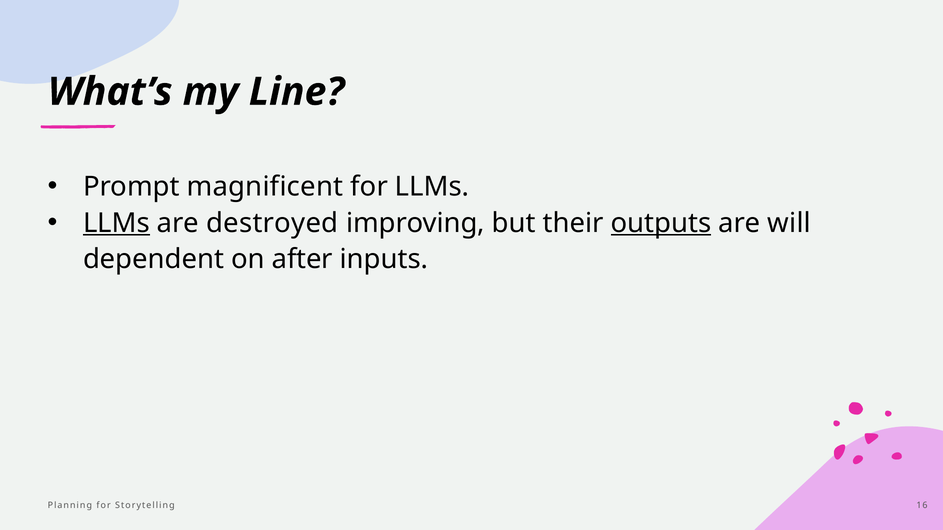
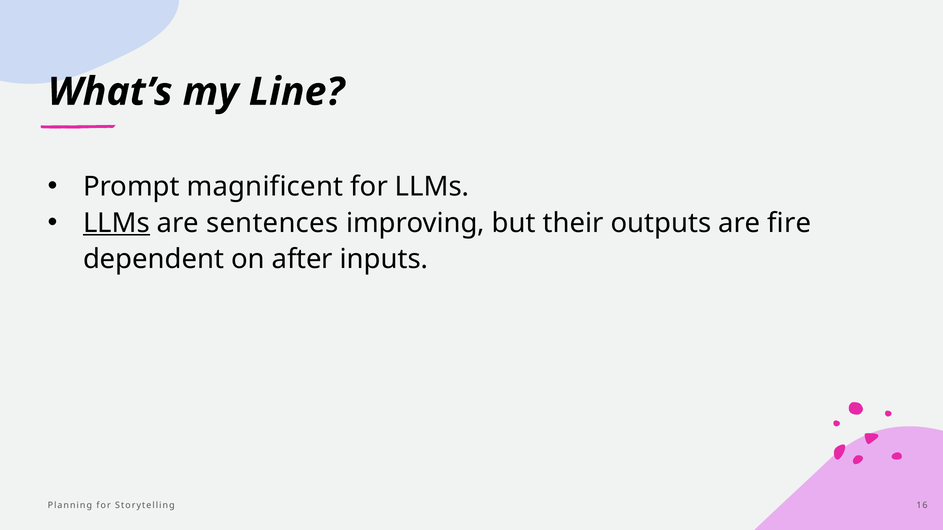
destroyed: destroyed -> sentences
outputs underline: present -> none
will: will -> fire
